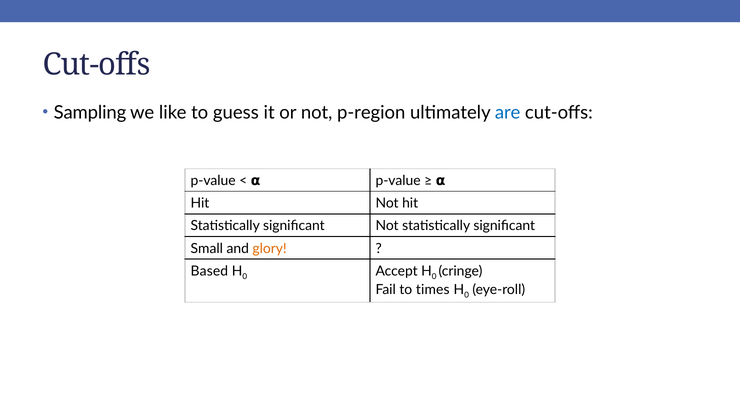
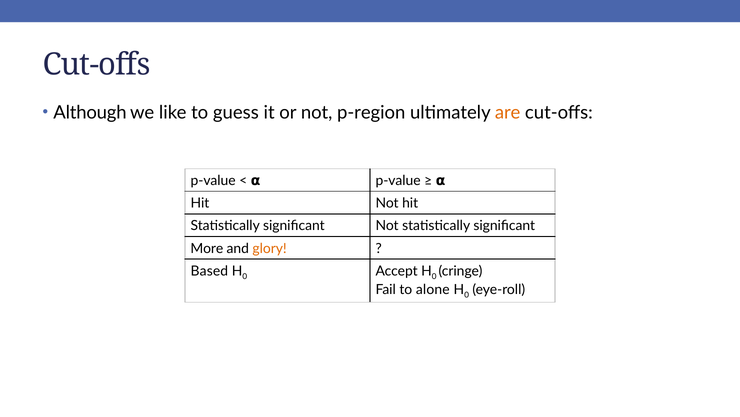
Sampling: Sampling -> Although
are colour: blue -> orange
Small: Small -> More
times: times -> alone
